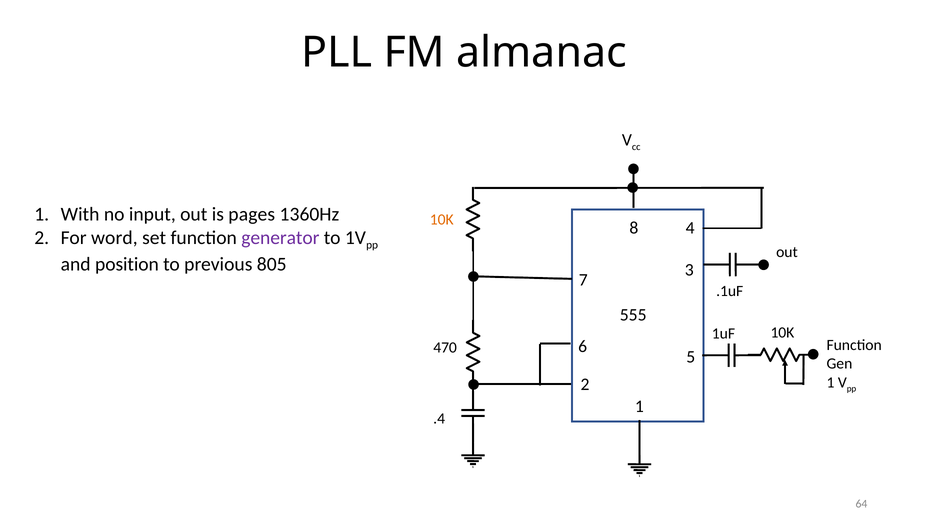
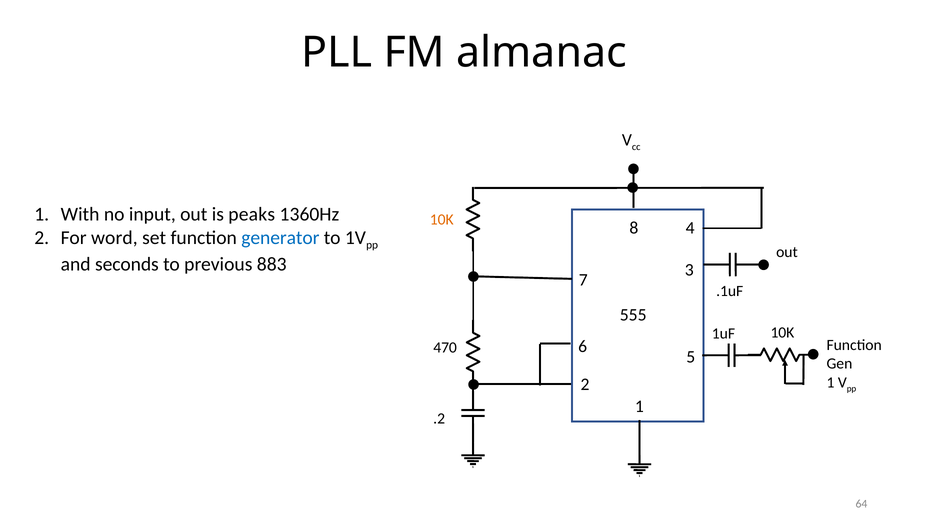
pages: pages -> peaks
generator colour: purple -> blue
position: position -> seconds
805: 805 -> 883
.4: .4 -> .2
